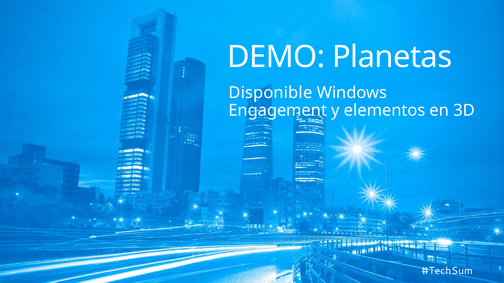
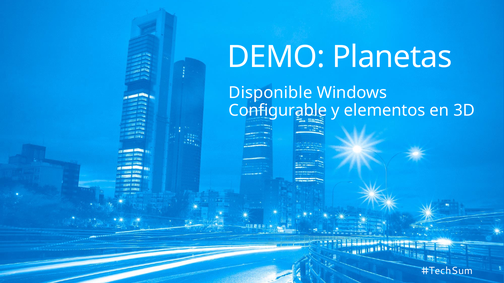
Engagement: Engagement -> Configurable
